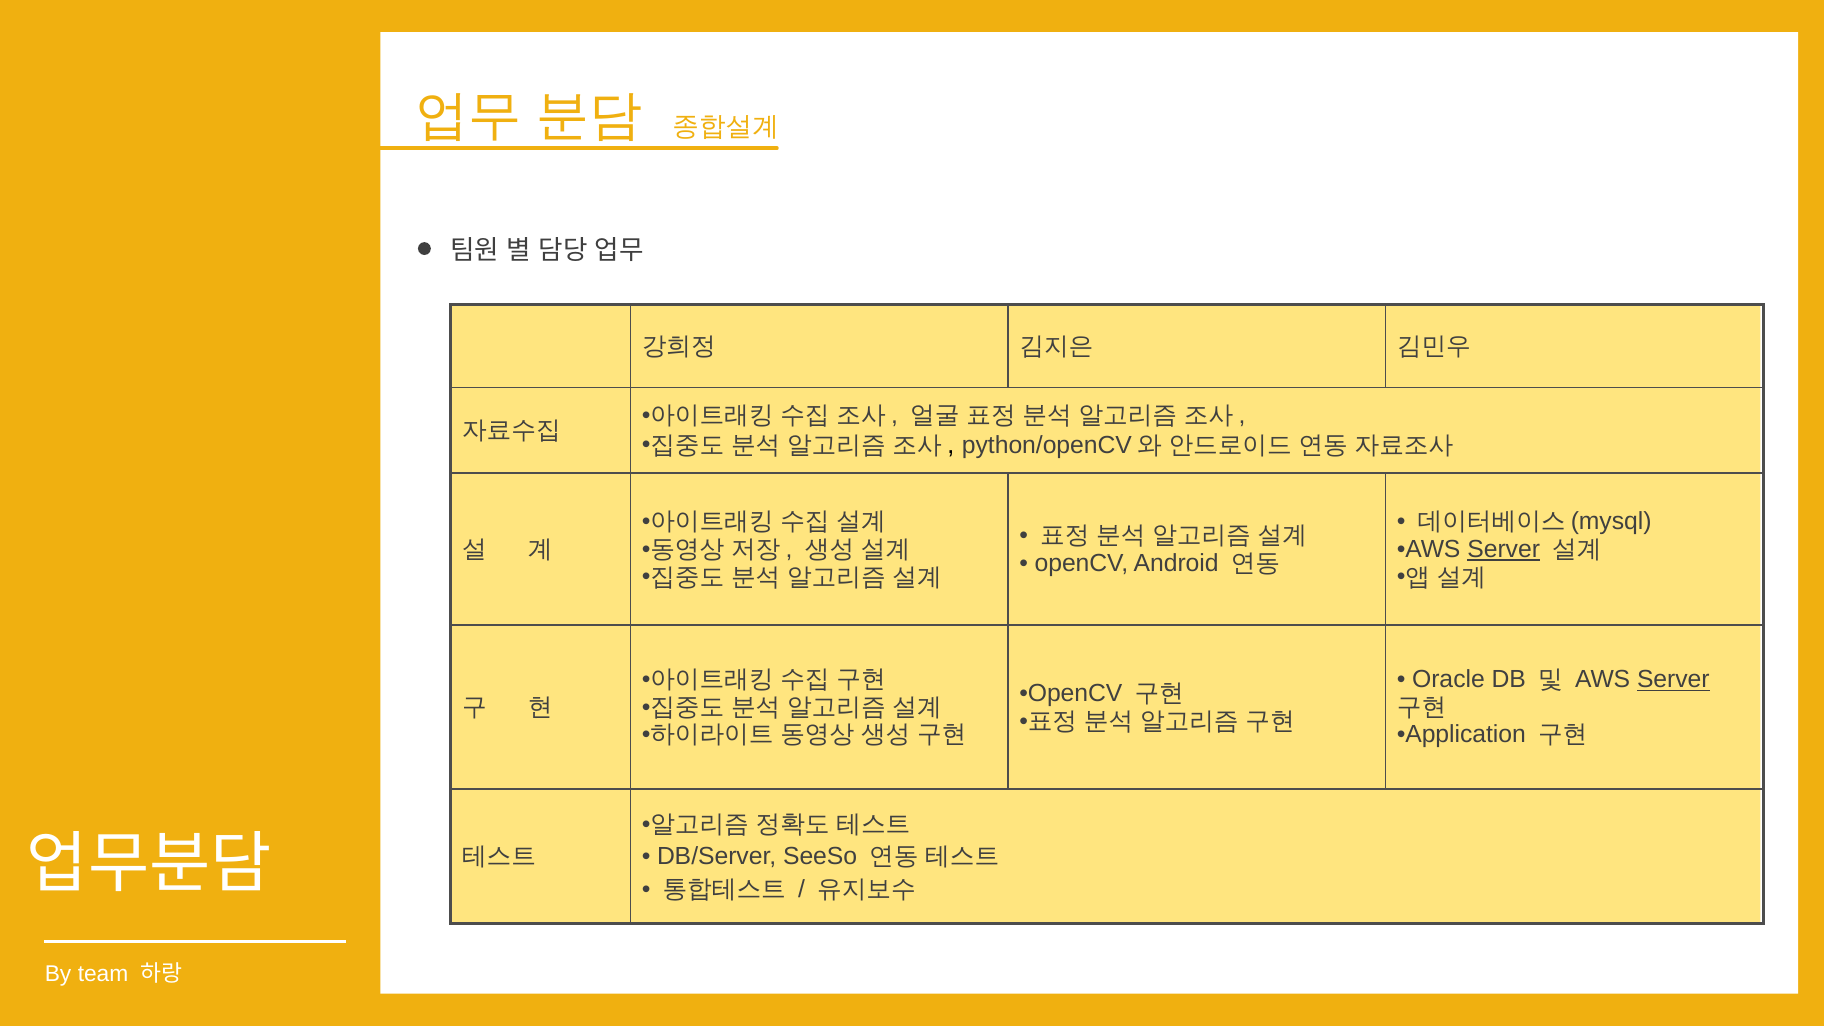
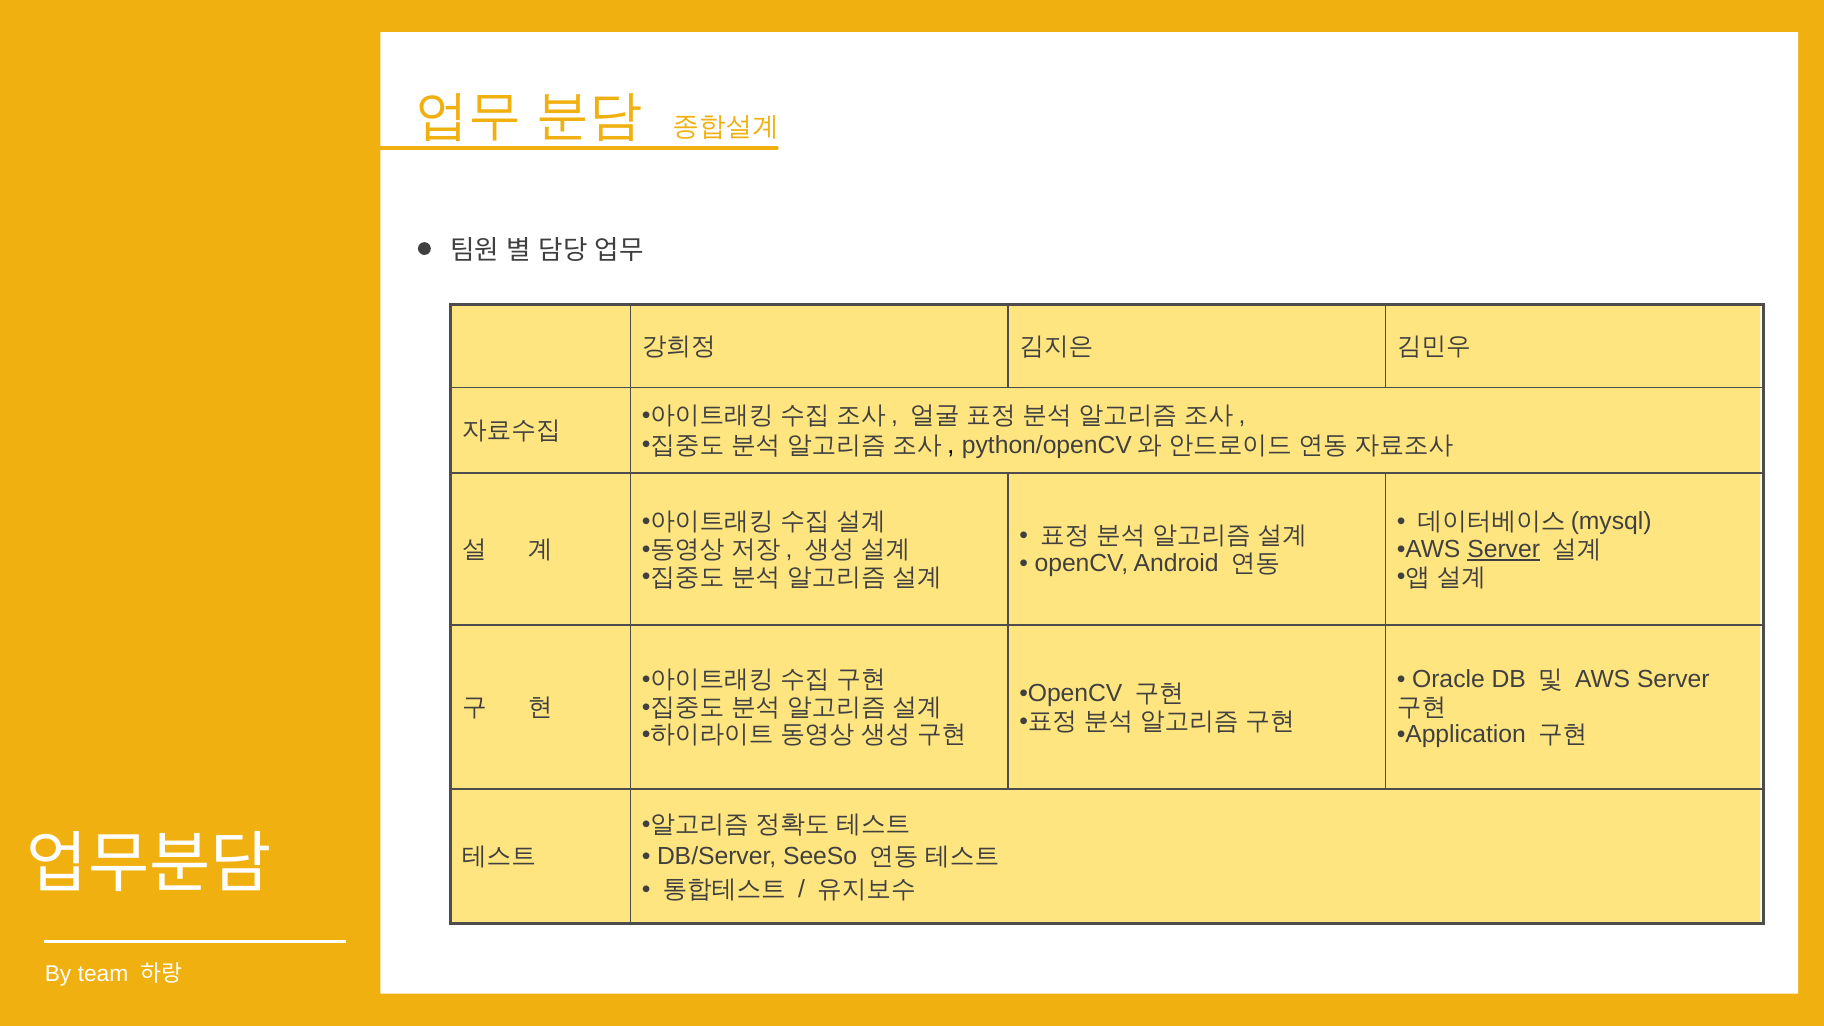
Server at (1673, 680) underline: present -> none
